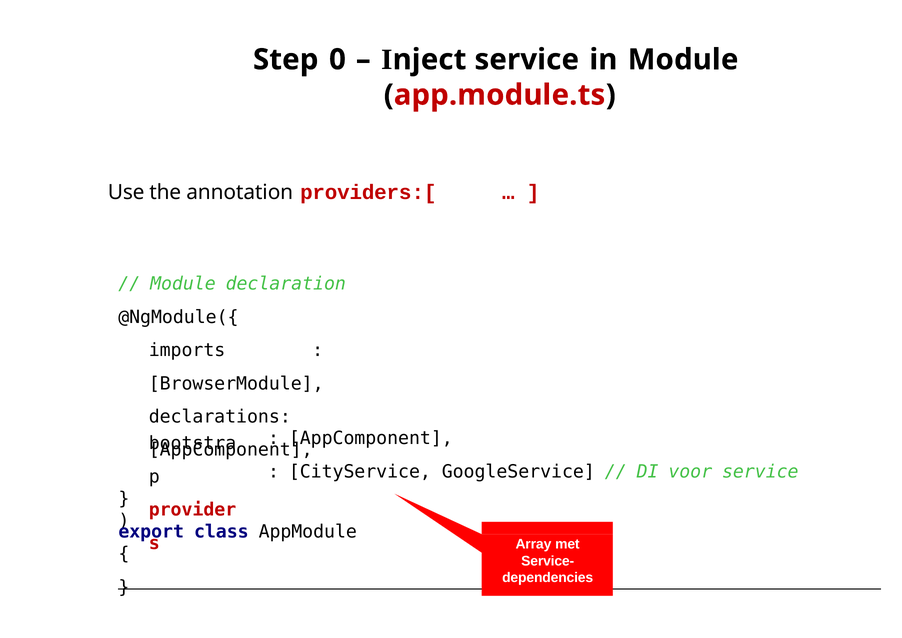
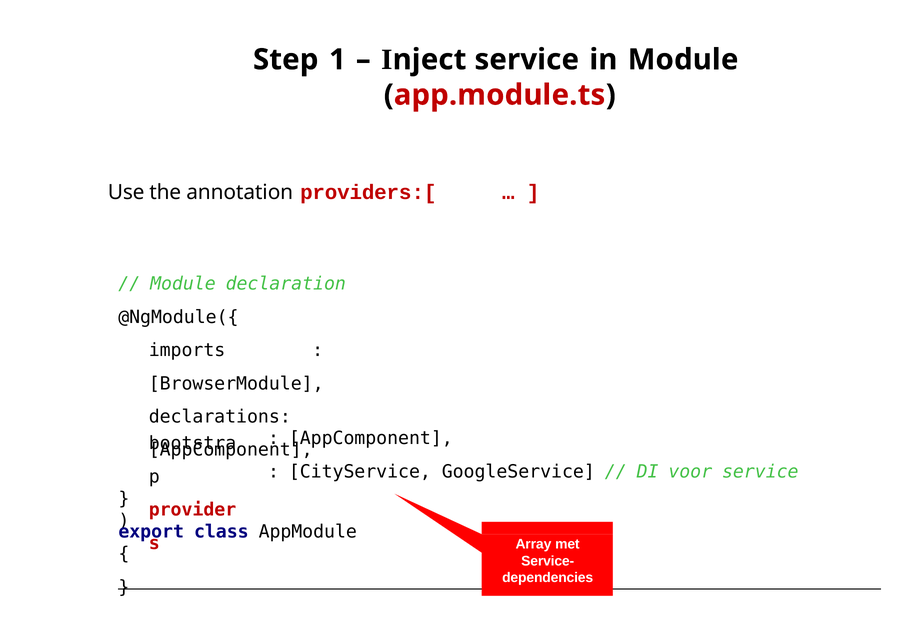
0: 0 -> 1
